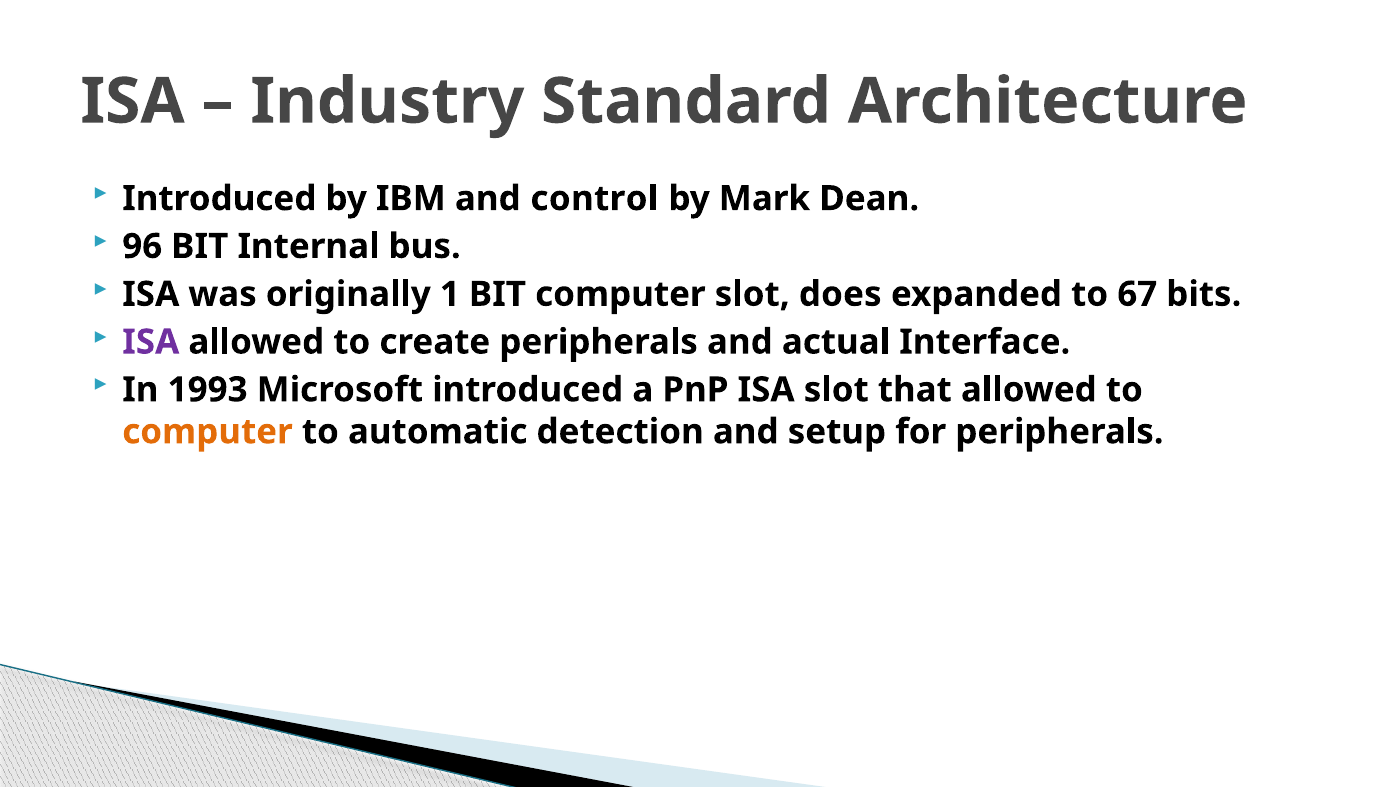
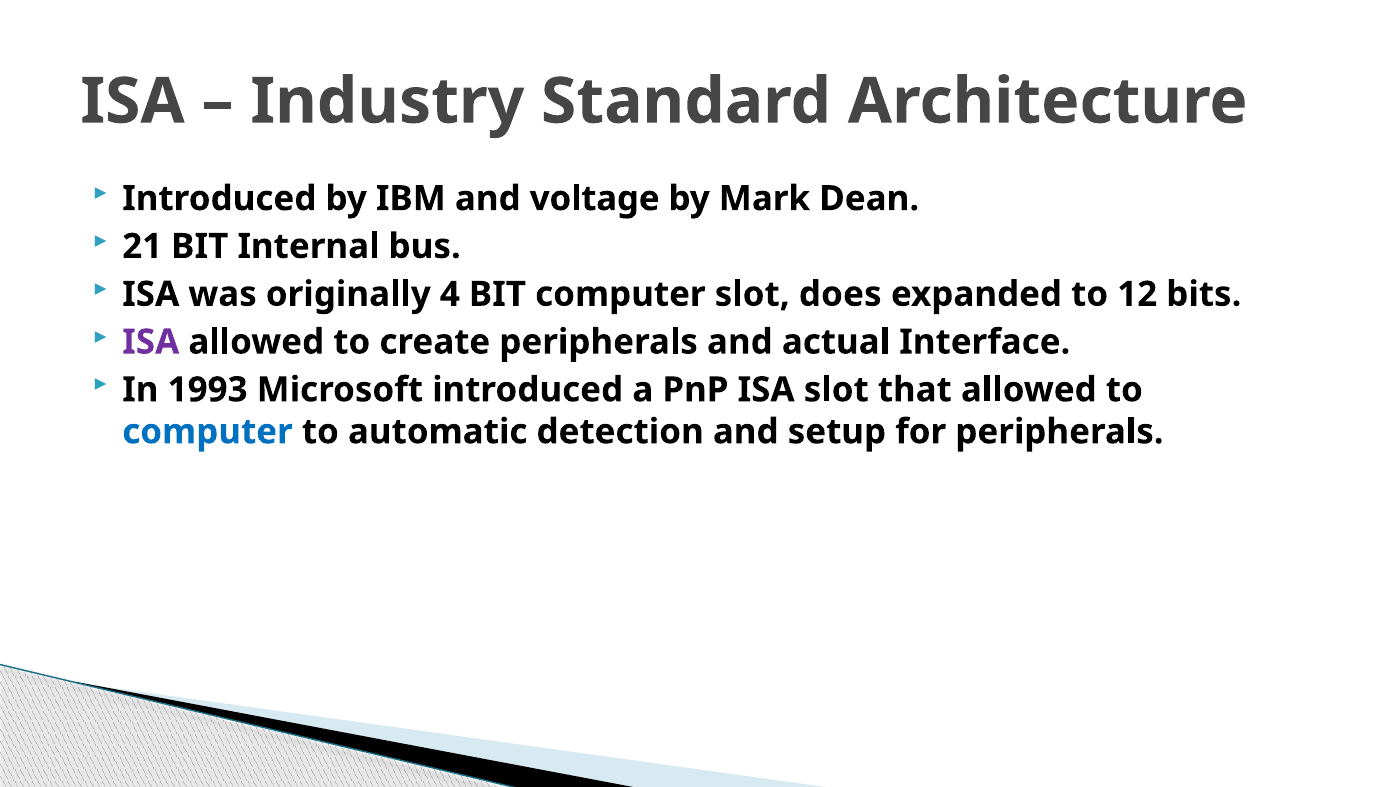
control: control -> voltage
96: 96 -> 21
1: 1 -> 4
67: 67 -> 12
computer at (207, 432) colour: orange -> blue
